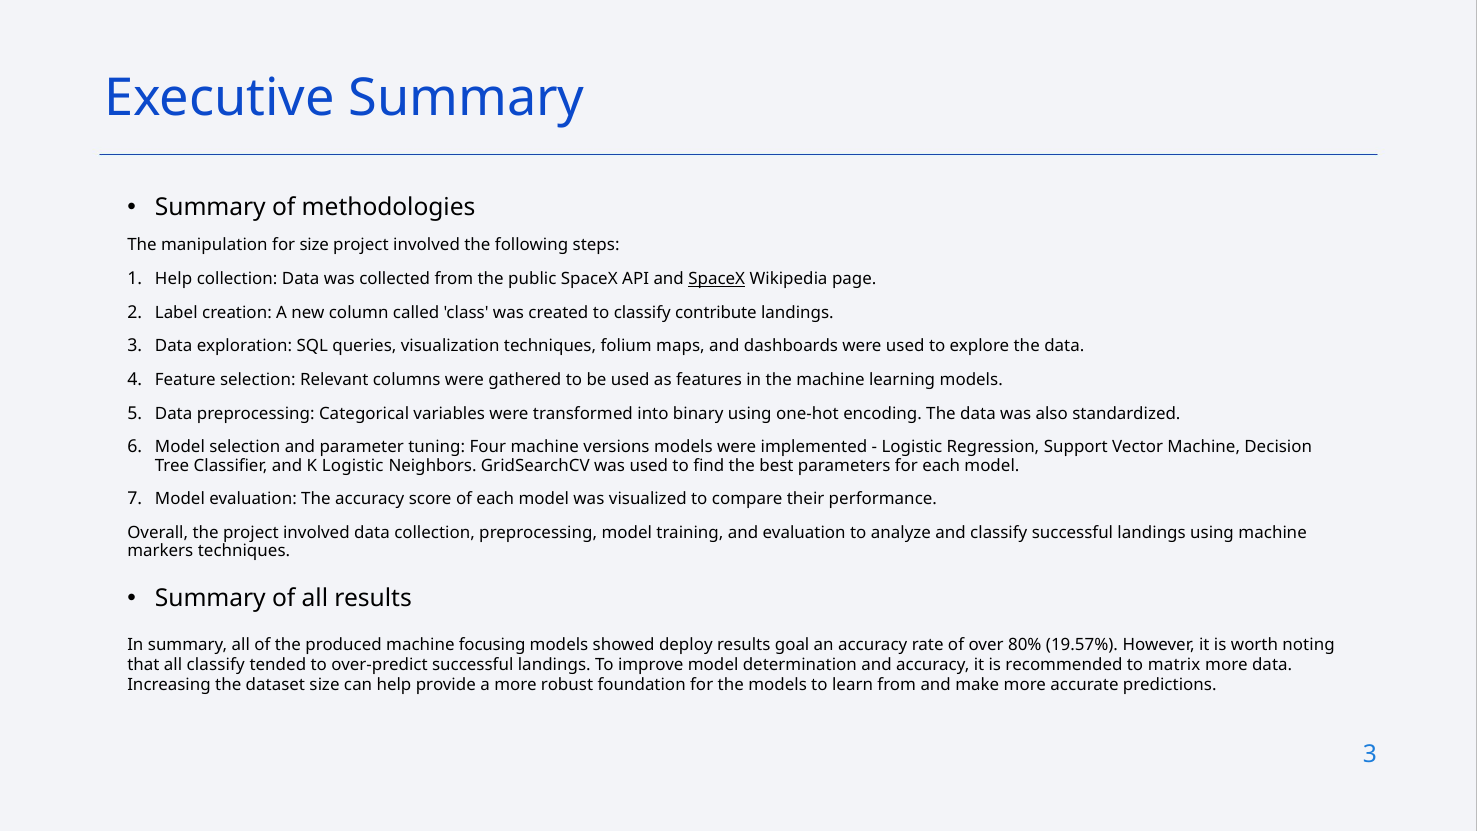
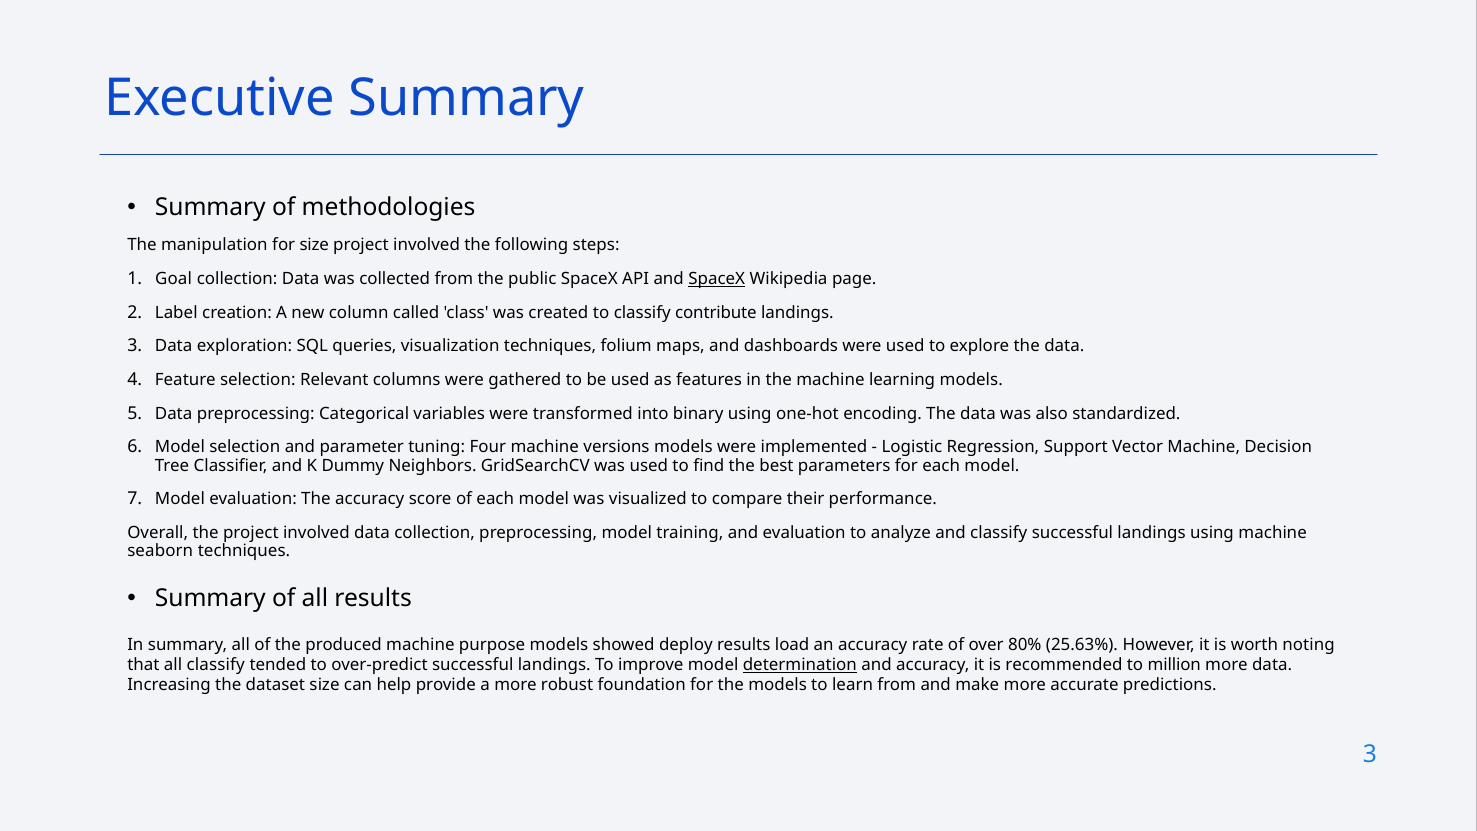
Help at (174, 279): Help -> Goal
K Logistic: Logistic -> Dummy
markers: markers -> seaborn
focusing: focusing -> purpose
goal: goal -> load
19.57%: 19.57% -> 25.63%
determination underline: none -> present
matrix: matrix -> million
